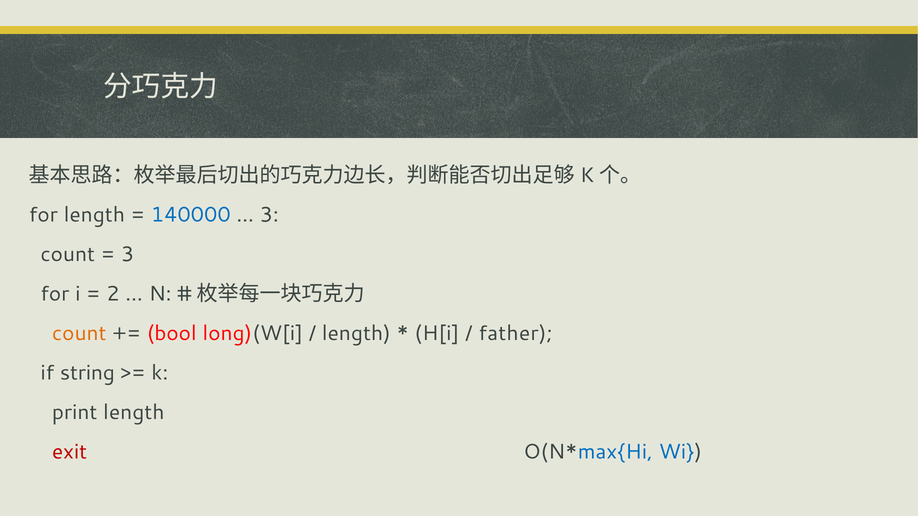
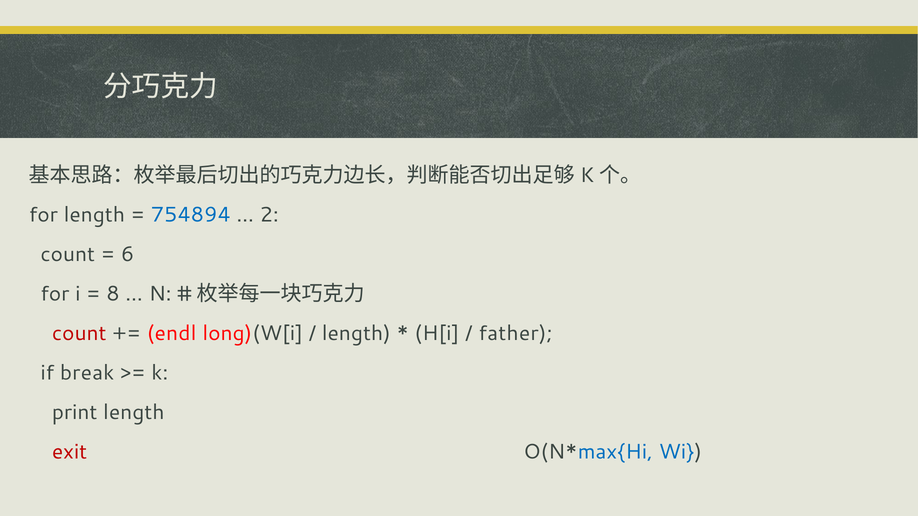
140000: 140000 -> 754894
3 at (269, 215): 3 -> 2
3 at (128, 255): 3 -> 6
2: 2 -> 8
count at (79, 334) colour: orange -> red
bool: bool -> endl
string: string -> break
